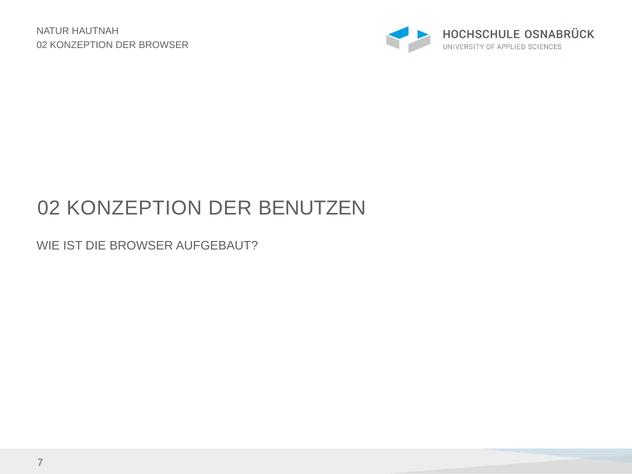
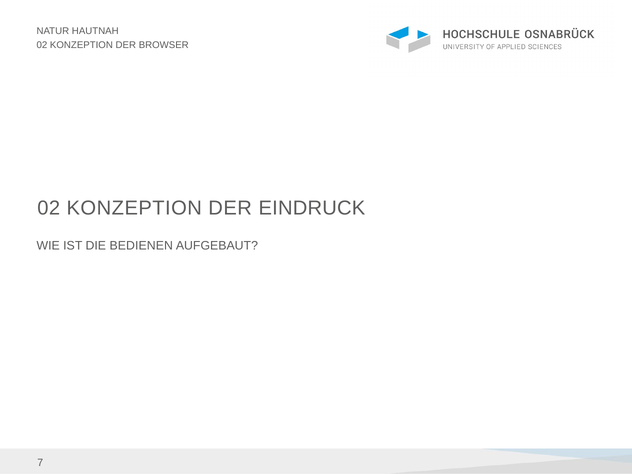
BENUTZEN: BENUTZEN -> EINDRUCK
DIE BROWSER: BROWSER -> BEDIENEN
